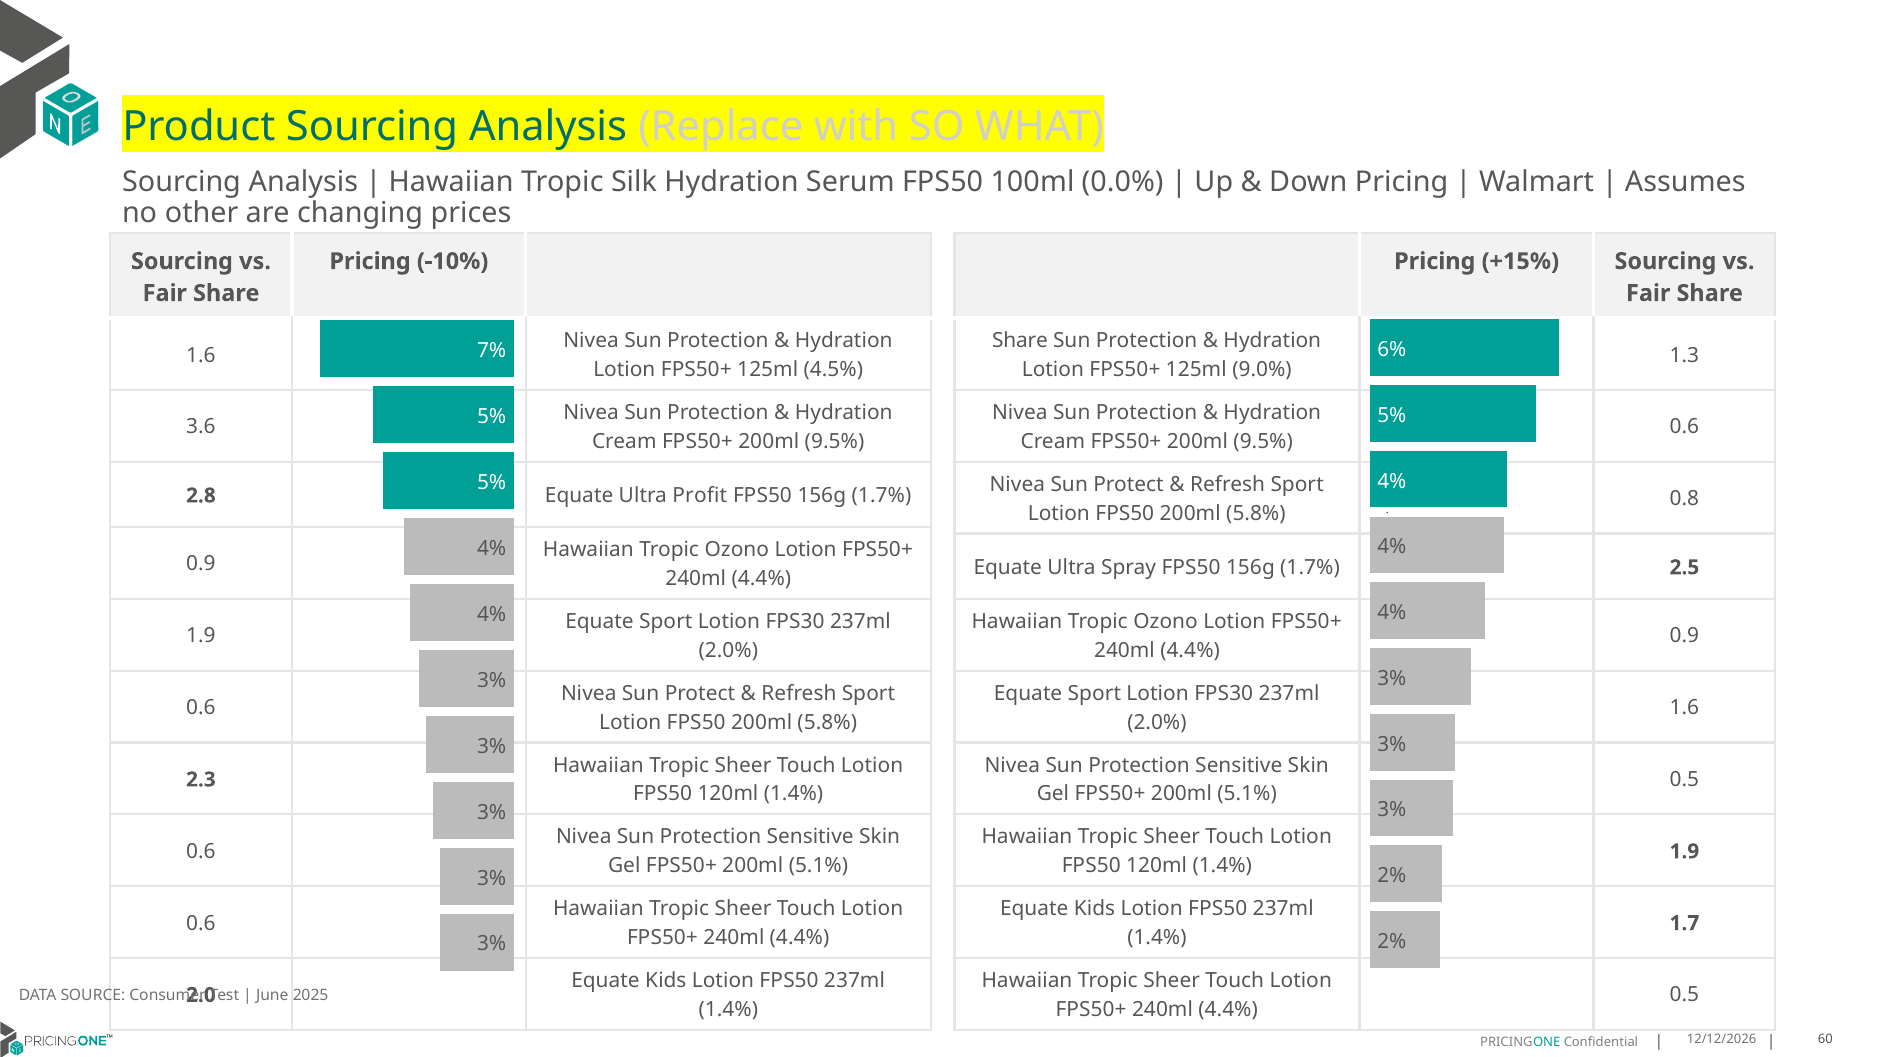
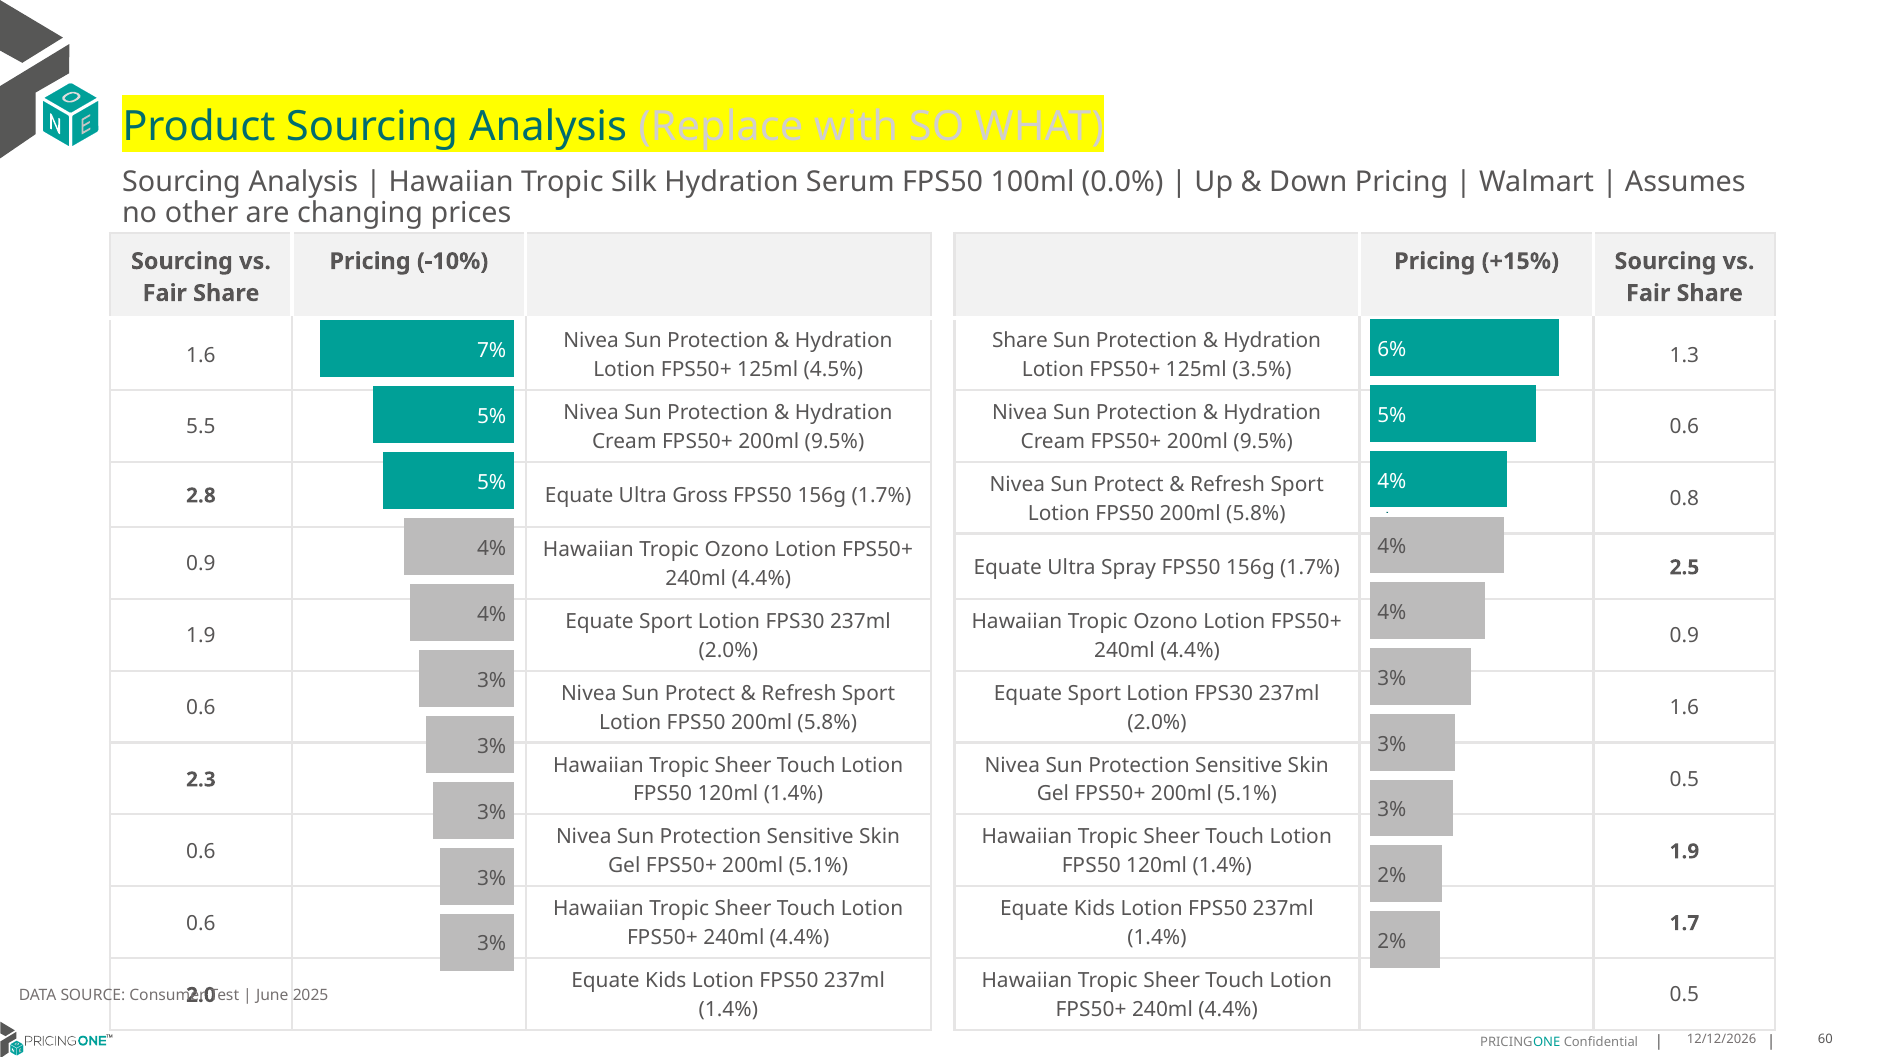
9.0%: 9.0% -> 3.5%
3.6: 3.6 -> 5.5
Profit: Profit -> Gross
